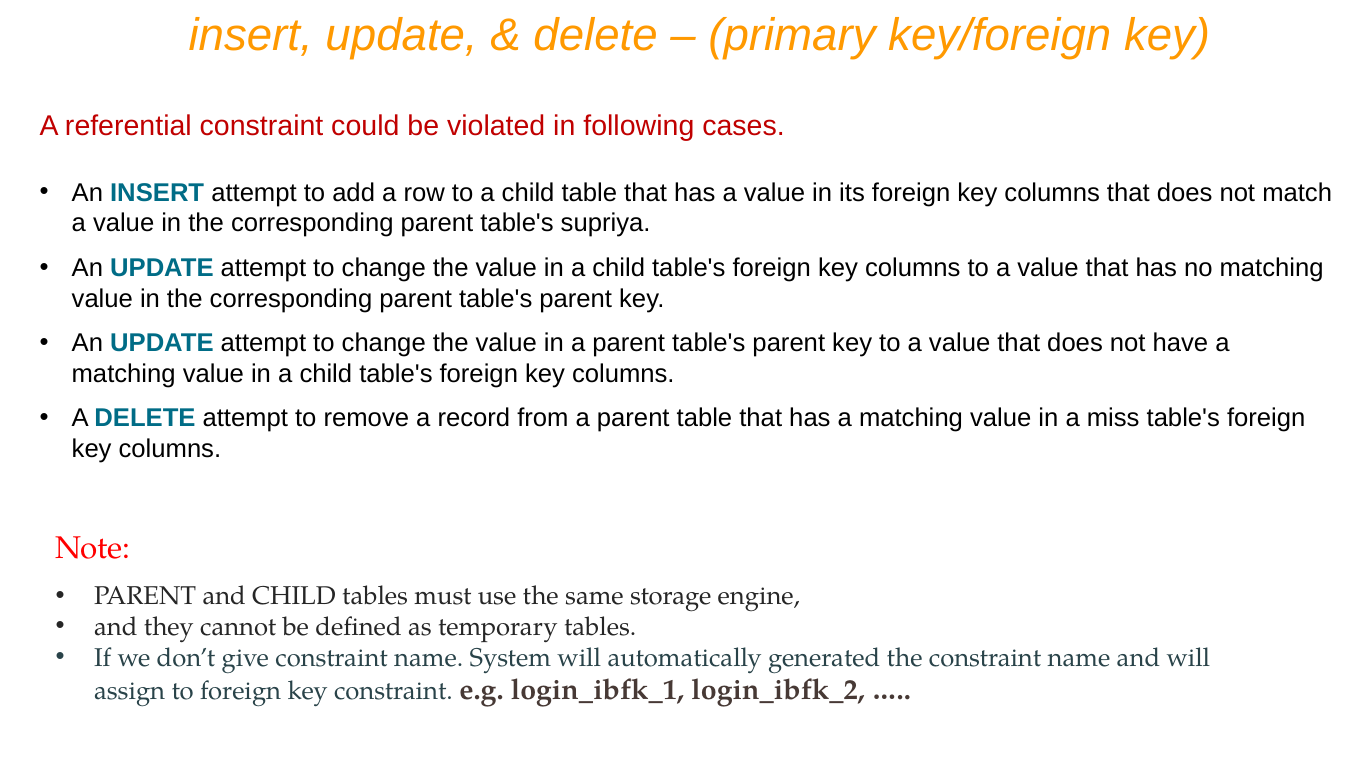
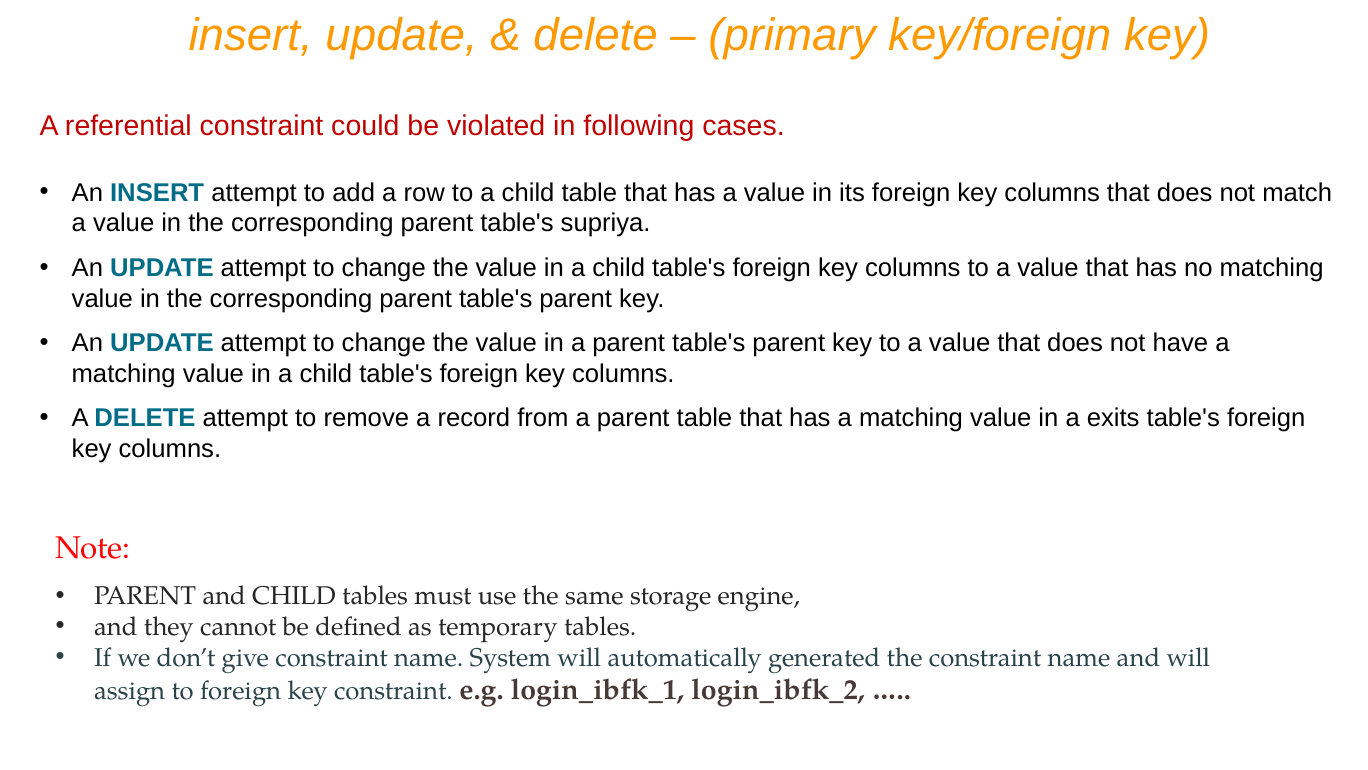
miss: miss -> exits
